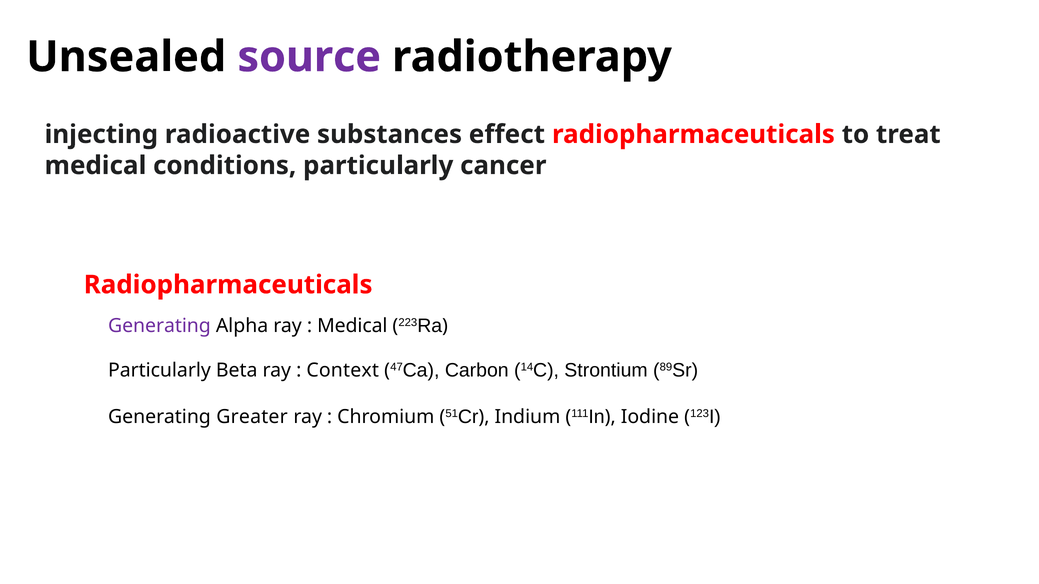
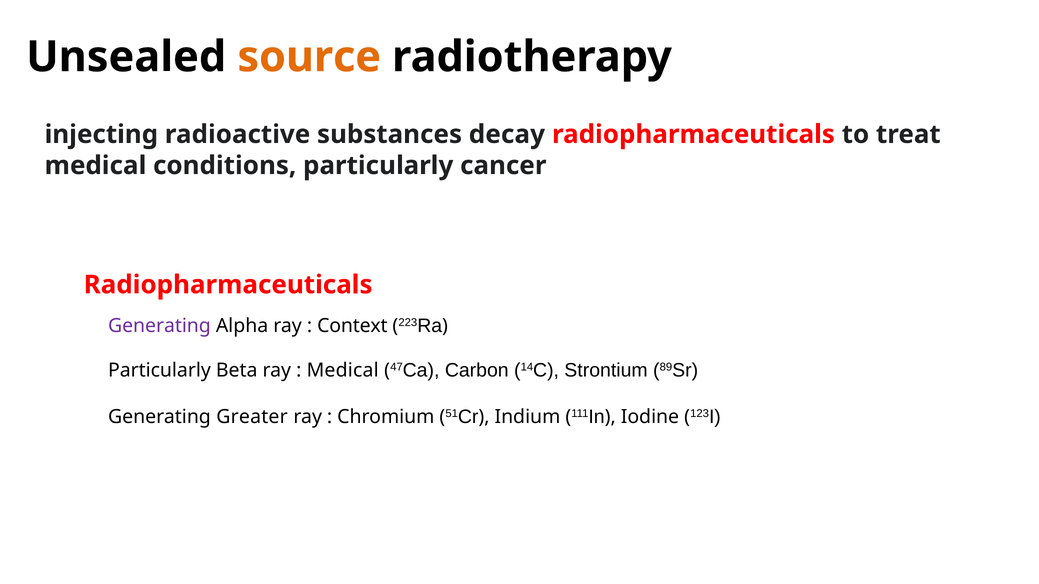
source colour: purple -> orange
effect: effect -> decay
Medical at (352, 326): Medical -> Context
Context at (343, 371): Context -> Medical
